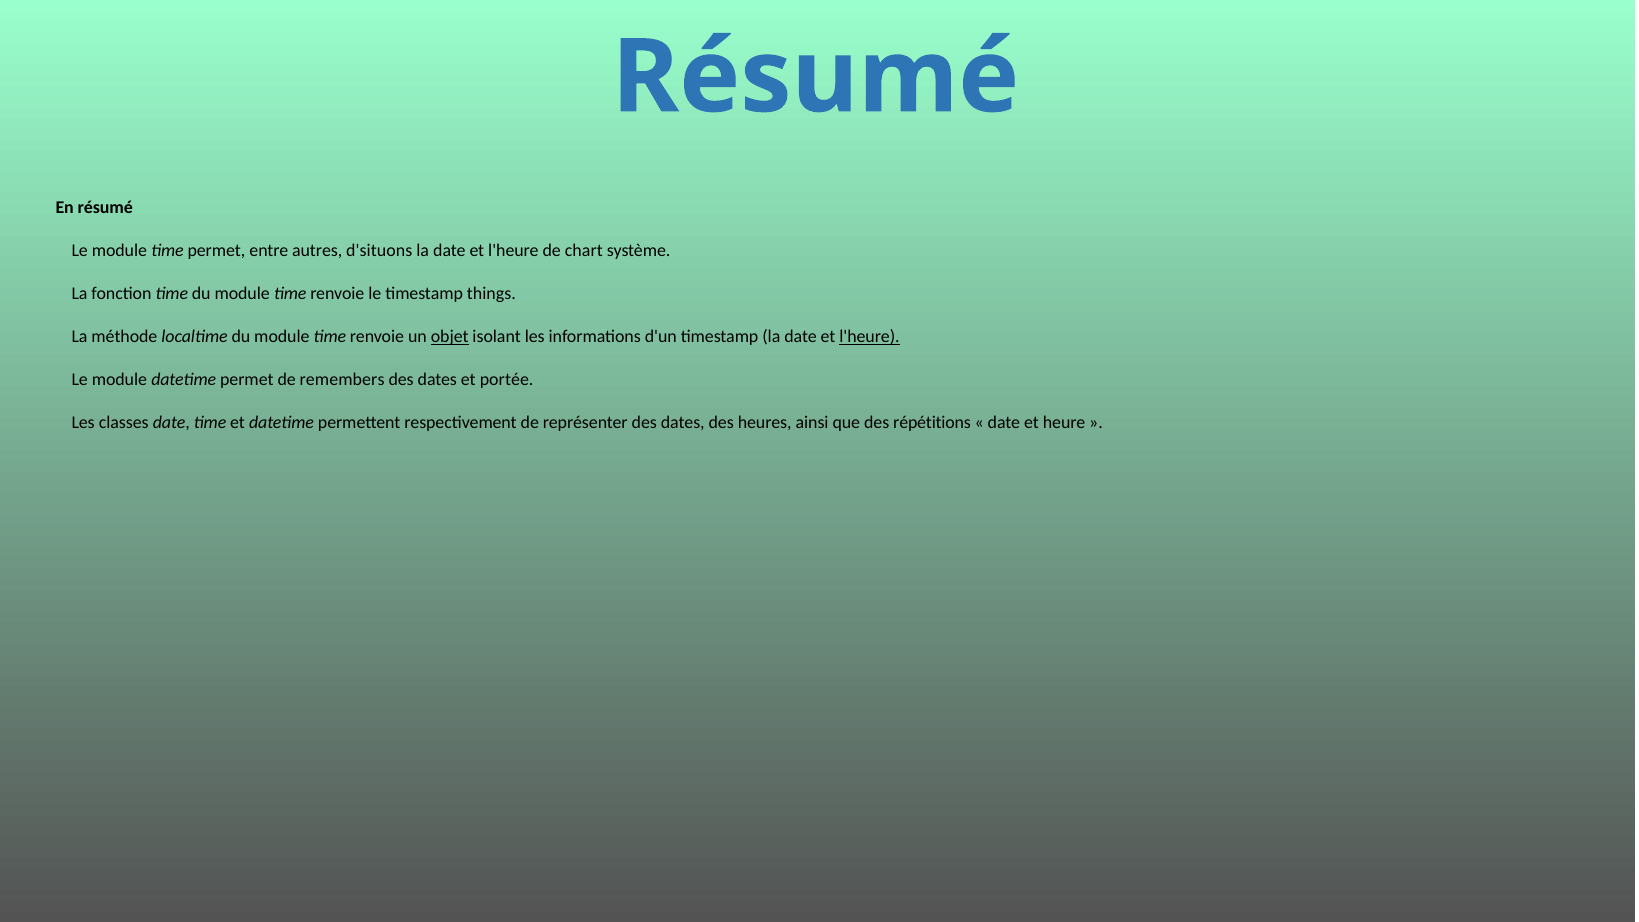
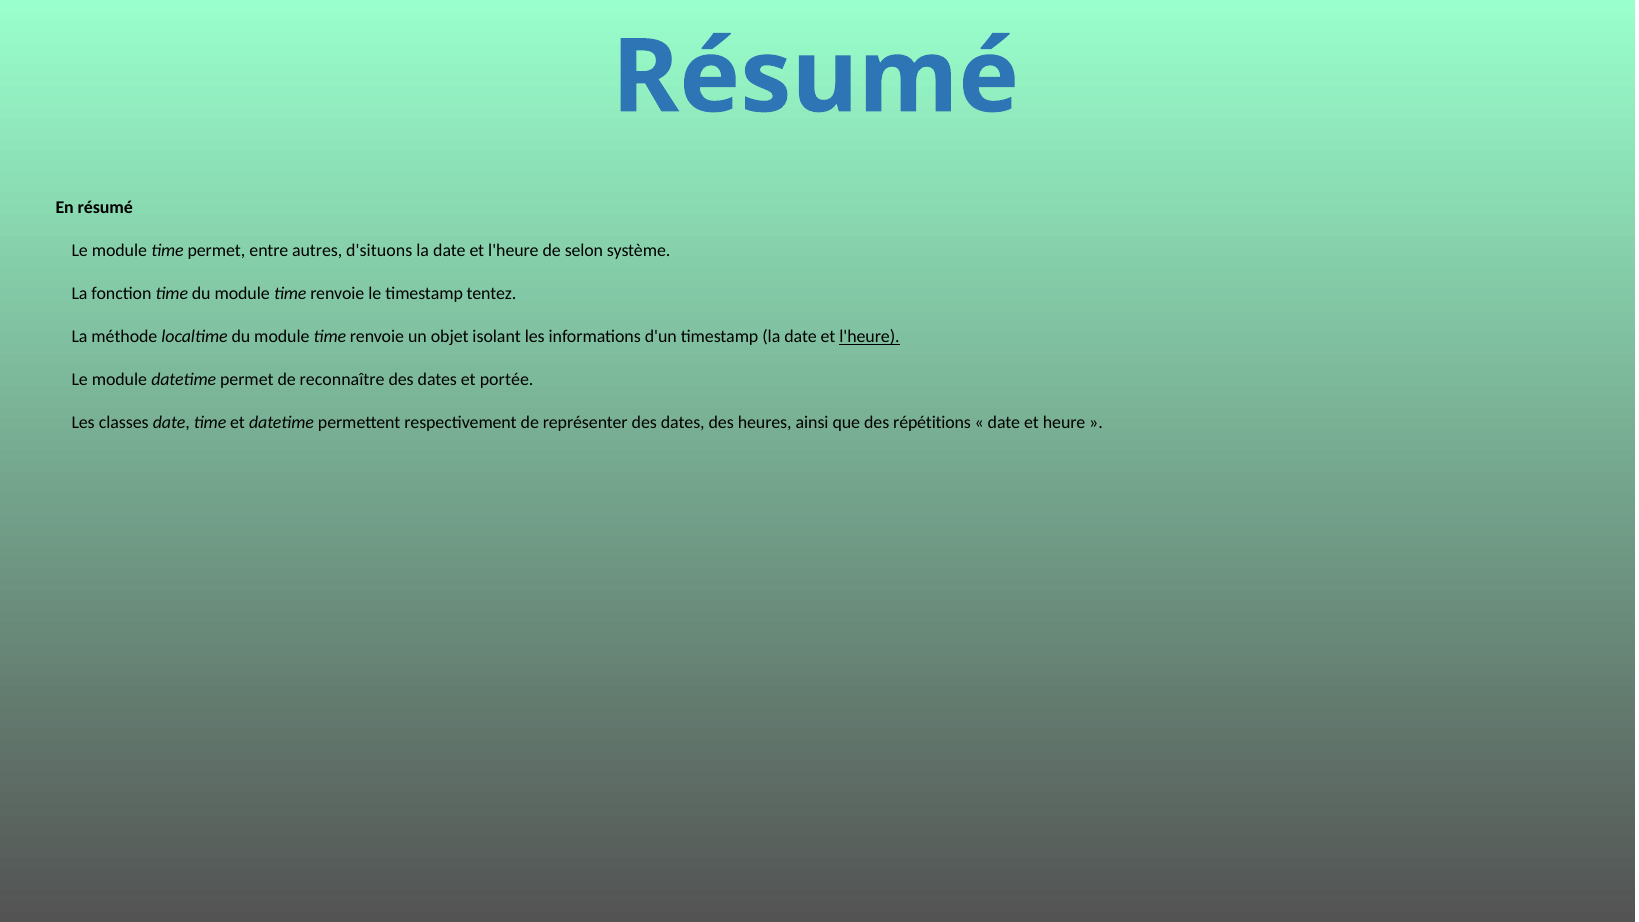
chart: chart -> selon
things: things -> tentez
objet underline: present -> none
remembers: remembers -> reconnaître
